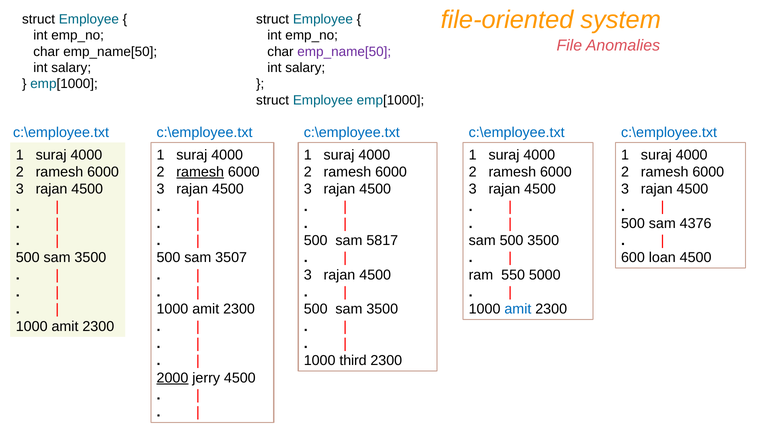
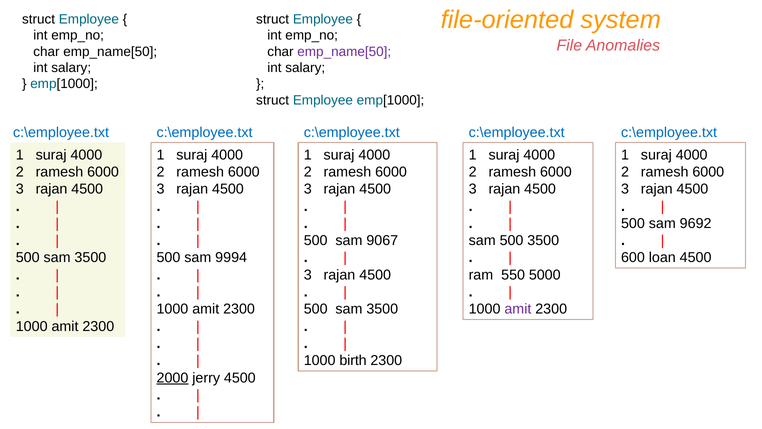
ramesh at (200, 172) underline: present -> none
4376: 4376 -> 9692
5817: 5817 -> 9067
3507: 3507 -> 9994
amit at (518, 309) colour: blue -> purple
third: third -> birth
